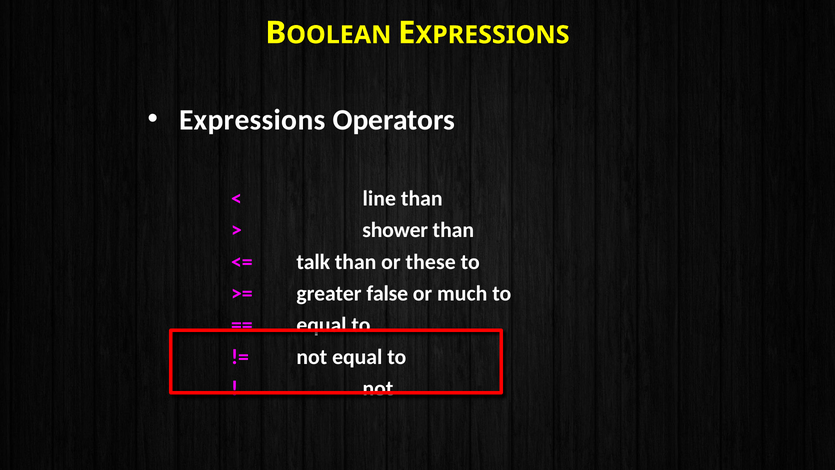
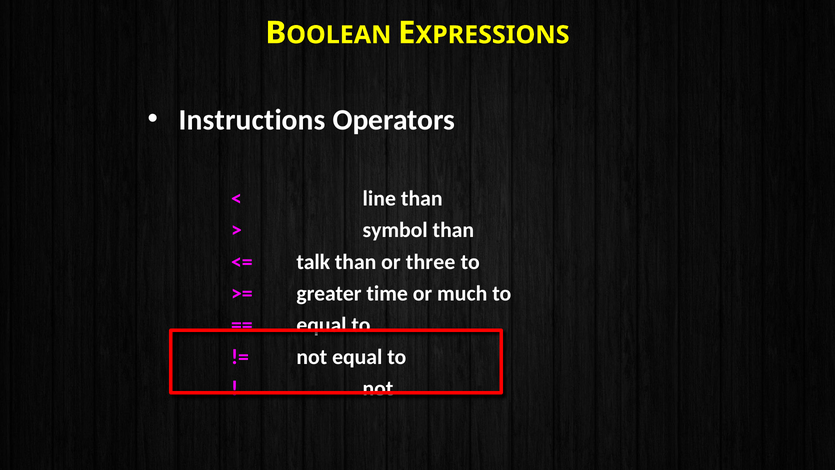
Expressions: Expressions -> Instructions
shower: shower -> symbol
these: these -> three
false: false -> time
